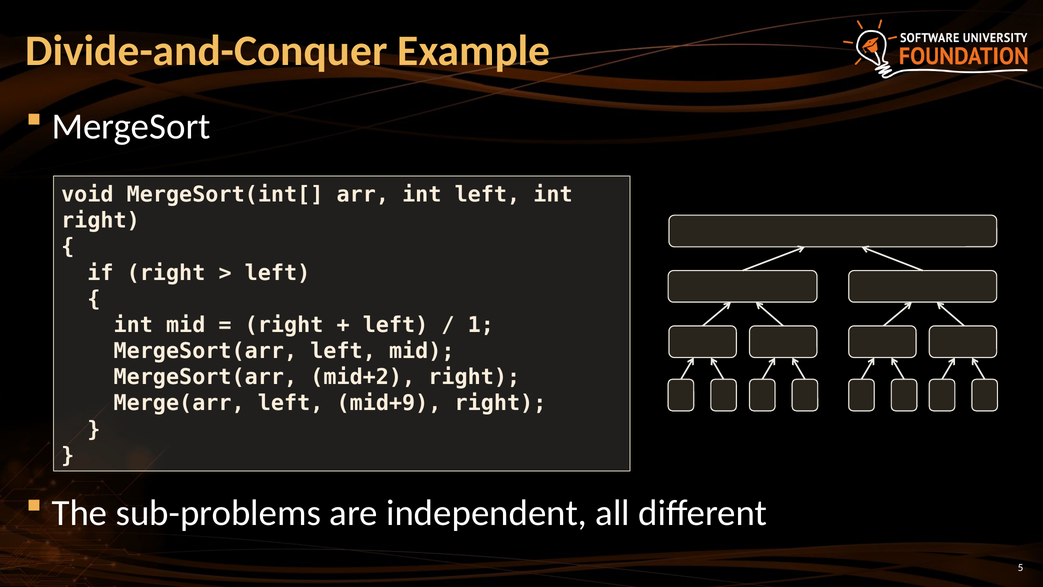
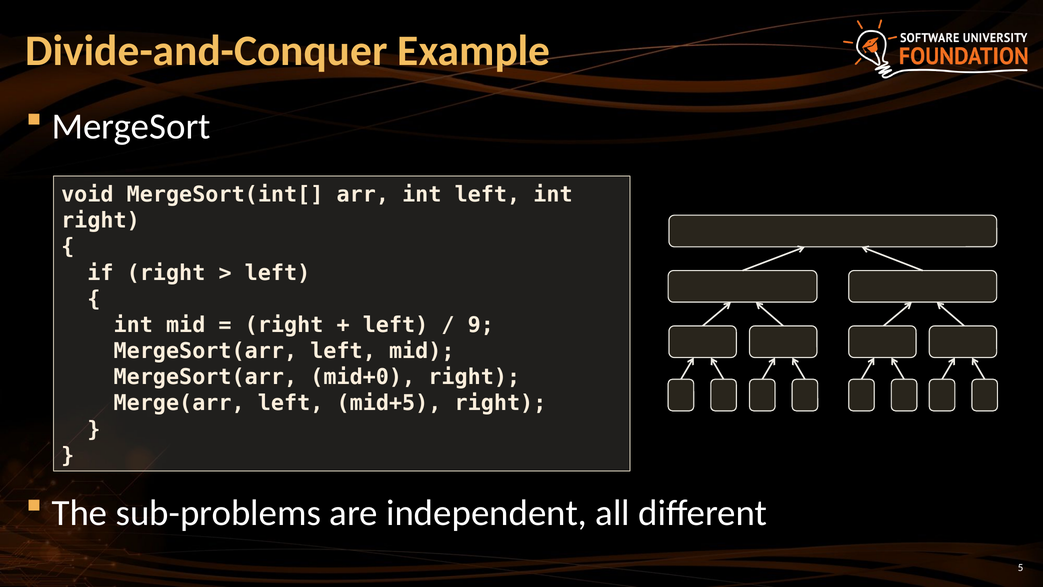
1: 1 -> 9
mid+2: mid+2 -> mid+0
mid+9: mid+9 -> mid+5
